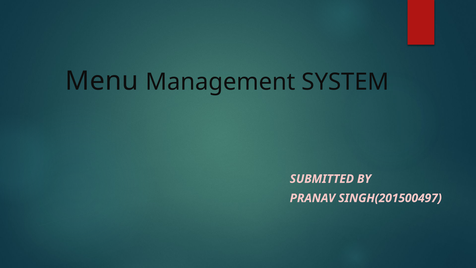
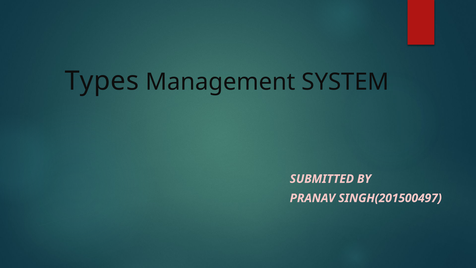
Menu: Menu -> Types
